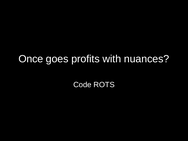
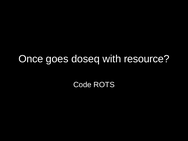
profits: profits -> doseq
nuances: nuances -> resource
